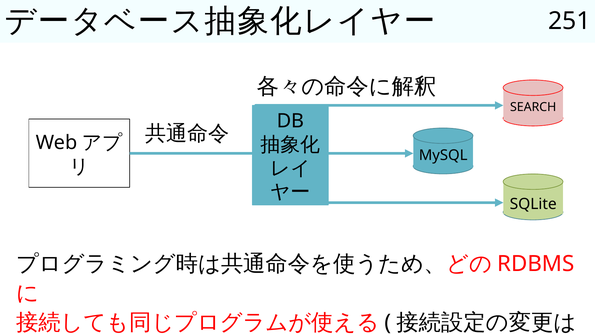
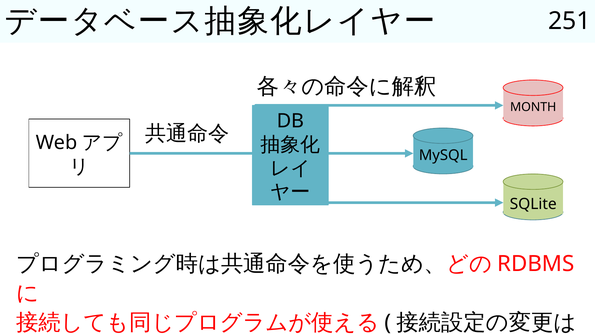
SEARCH: SEARCH -> MONTH
